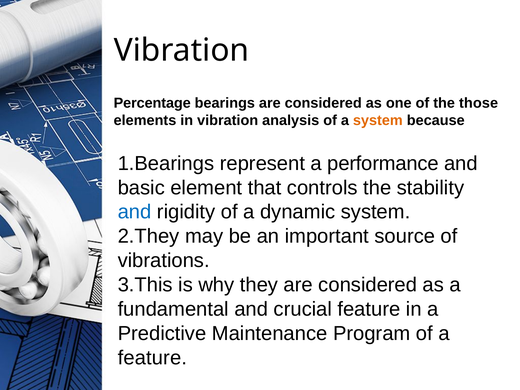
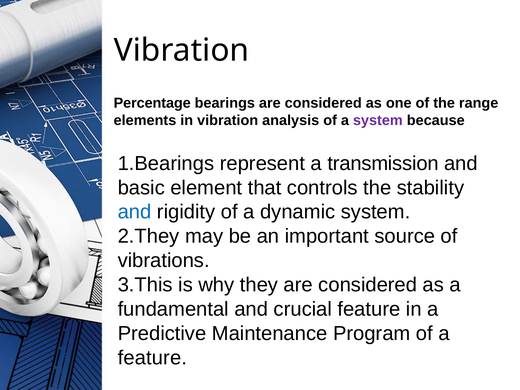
those: those -> range
system at (378, 121) colour: orange -> purple
performance: performance -> transmission
